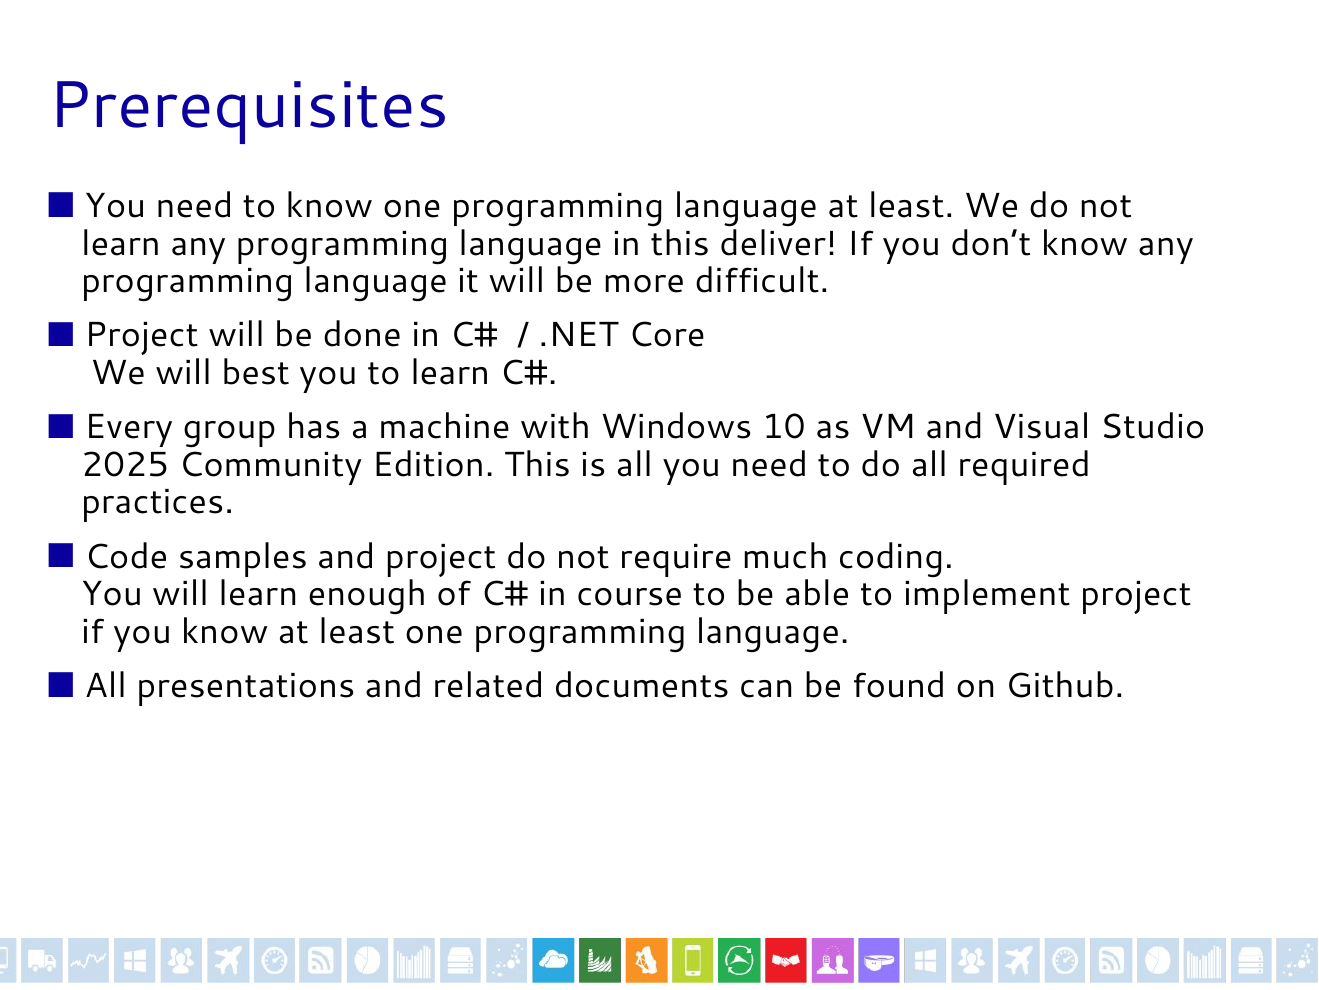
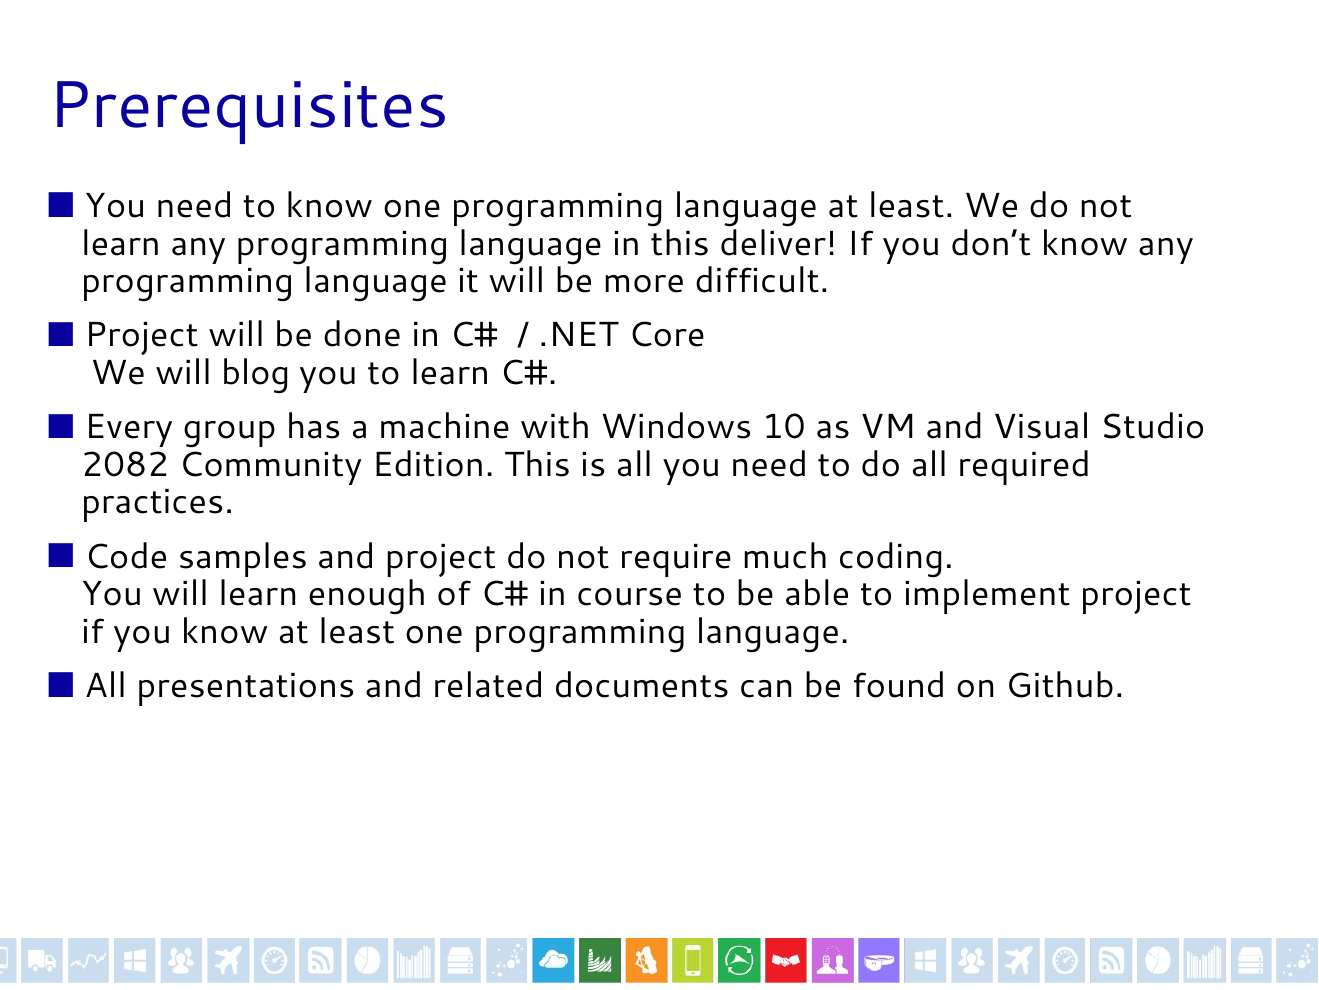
best: best -> blog
2025: 2025 -> 2082
